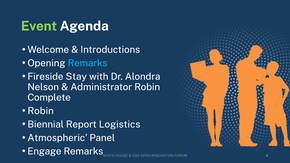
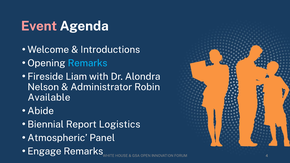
Event colour: light green -> pink
Stay: Stay -> Liam
Complete: Complete -> Available
Robin at (41, 111): Robin -> Abide
